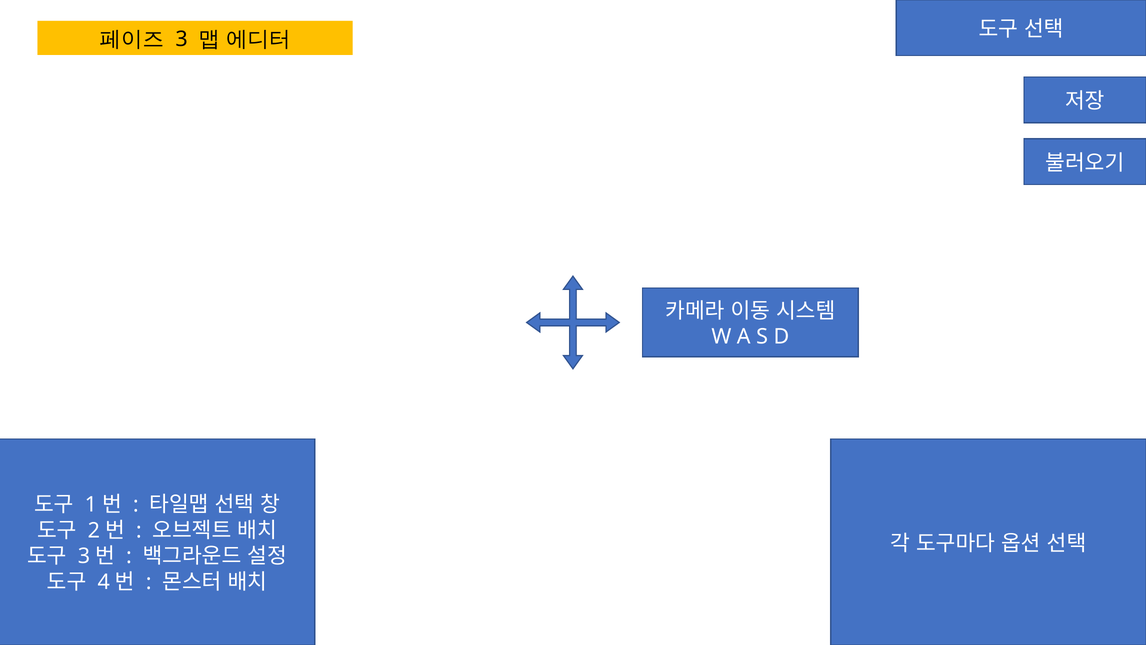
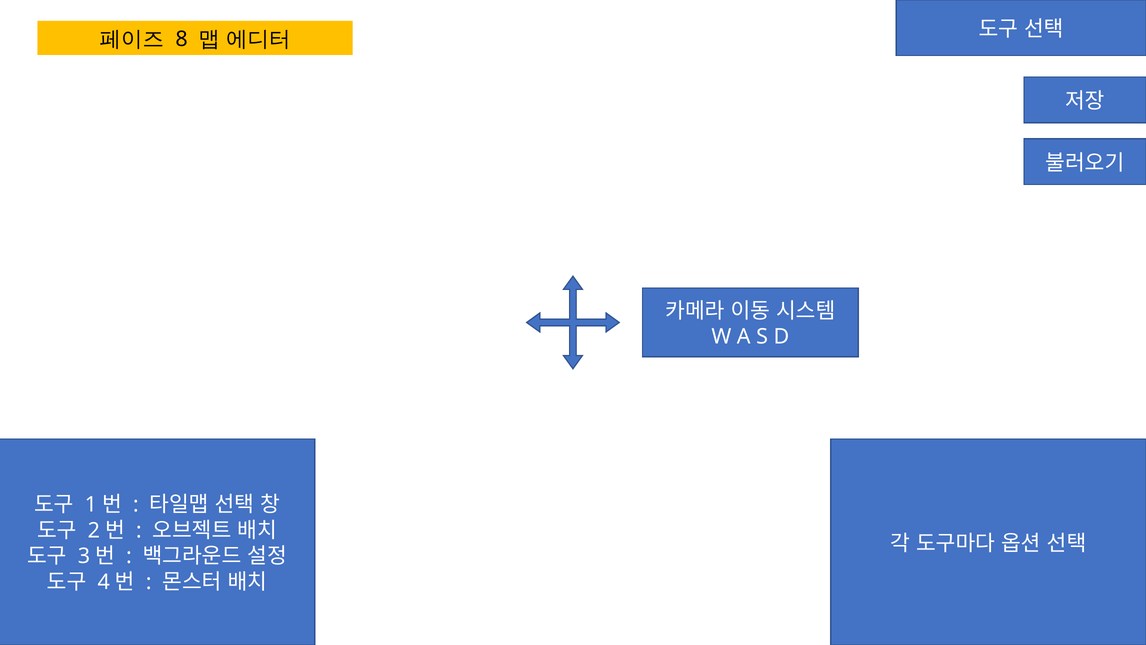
3: 3 -> 8
